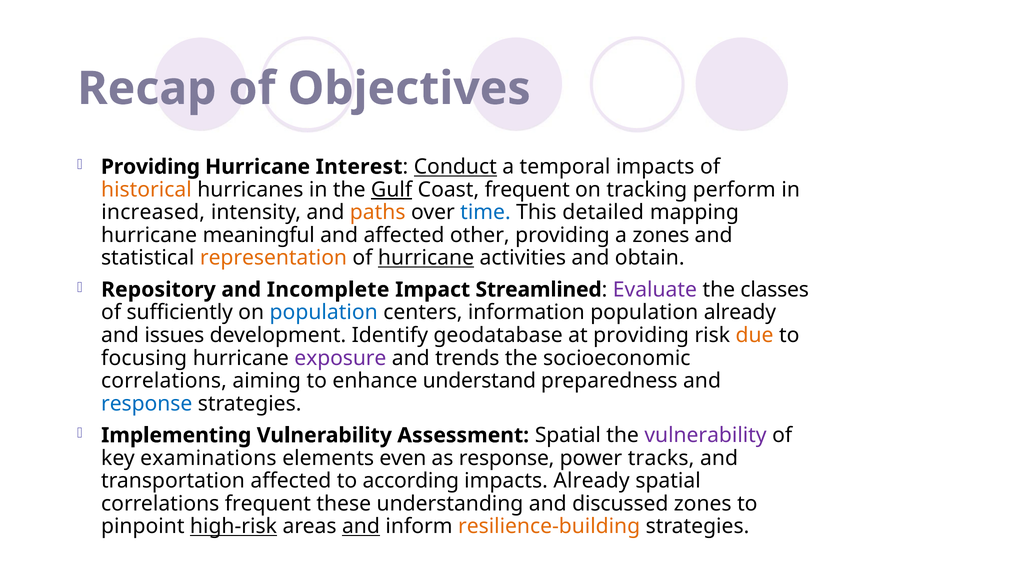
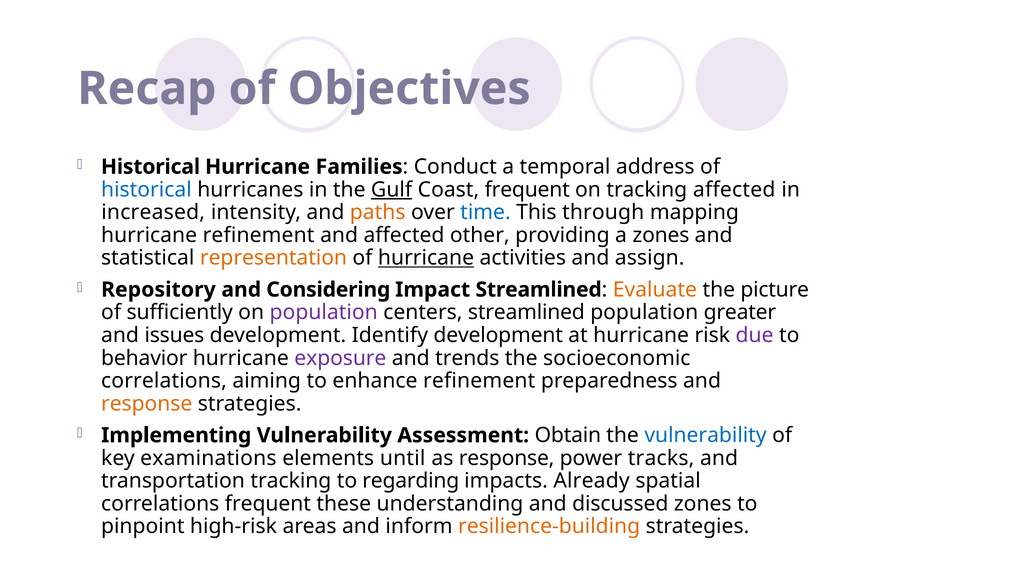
Providing at (150, 167): Providing -> Historical
Interest: Interest -> Families
Conduct underline: present -> none
temporal impacts: impacts -> address
historical at (146, 190) colour: orange -> blue
tracking perform: perform -> affected
detailed: detailed -> through
hurricane meaningful: meaningful -> refinement
obtain: obtain -> assign
Incomplete: Incomplete -> Considering
Evaluate colour: purple -> orange
classes: classes -> picture
population at (324, 312) colour: blue -> purple
centers information: information -> streamlined
population already: already -> greater
Identify geodatabase: geodatabase -> development
at providing: providing -> hurricane
due colour: orange -> purple
focusing: focusing -> behavior
enhance understand: understand -> refinement
response at (147, 404) colour: blue -> orange
Assessment Spatial: Spatial -> Obtain
vulnerability at (706, 435) colour: purple -> blue
even: even -> until
transportation affected: affected -> tracking
according: according -> regarding
high-risk underline: present -> none
and at (361, 526) underline: present -> none
